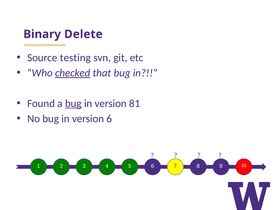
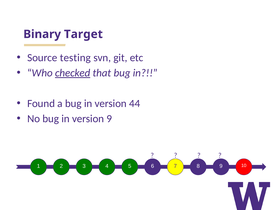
Delete: Delete -> Target
bug at (73, 103) underline: present -> none
81: 81 -> 44
version 6: 6 -> 9
